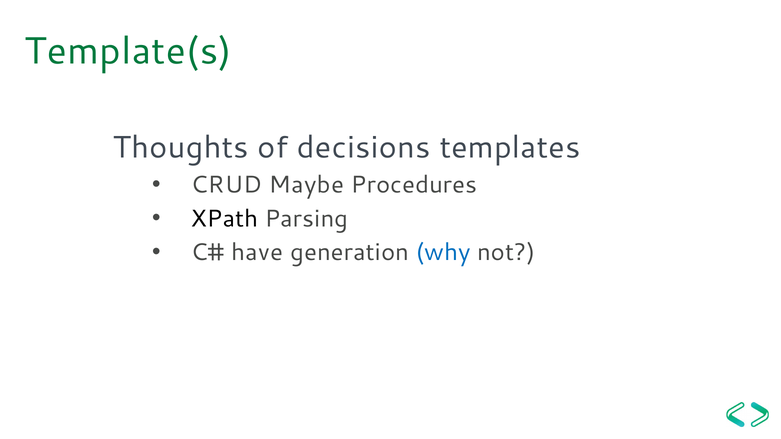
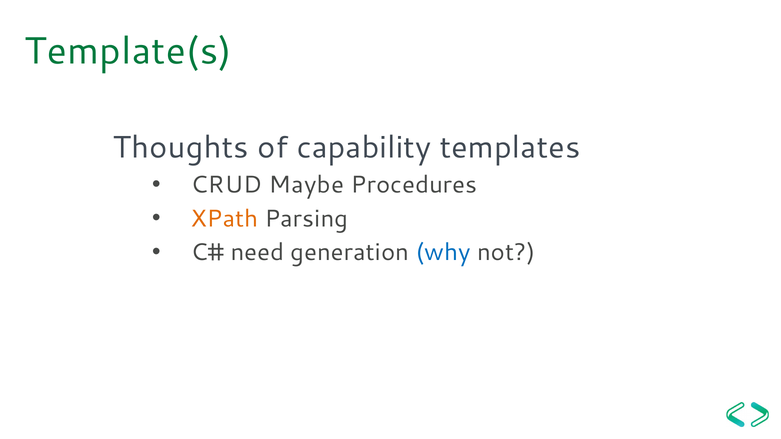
decisions: decisions -> capability
XPath colour: black -> orange
have: have -> need
